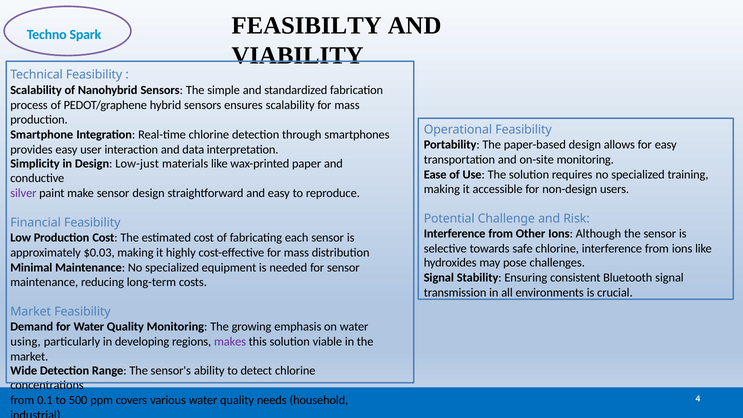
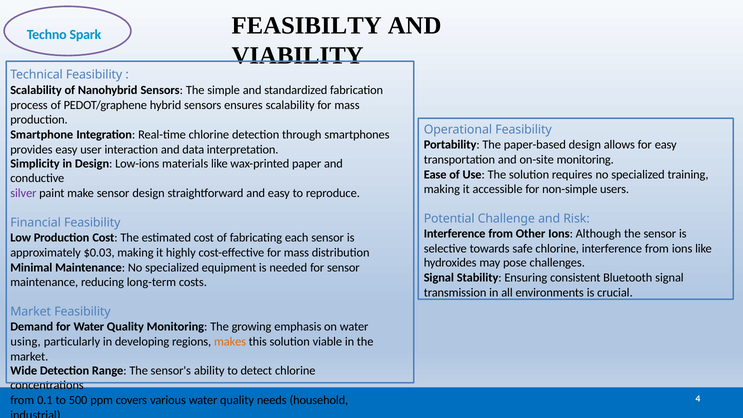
Low-just: Low-just -> Low-ions
non-design: non-design -> non-simple
makes colour: purple -> orange
